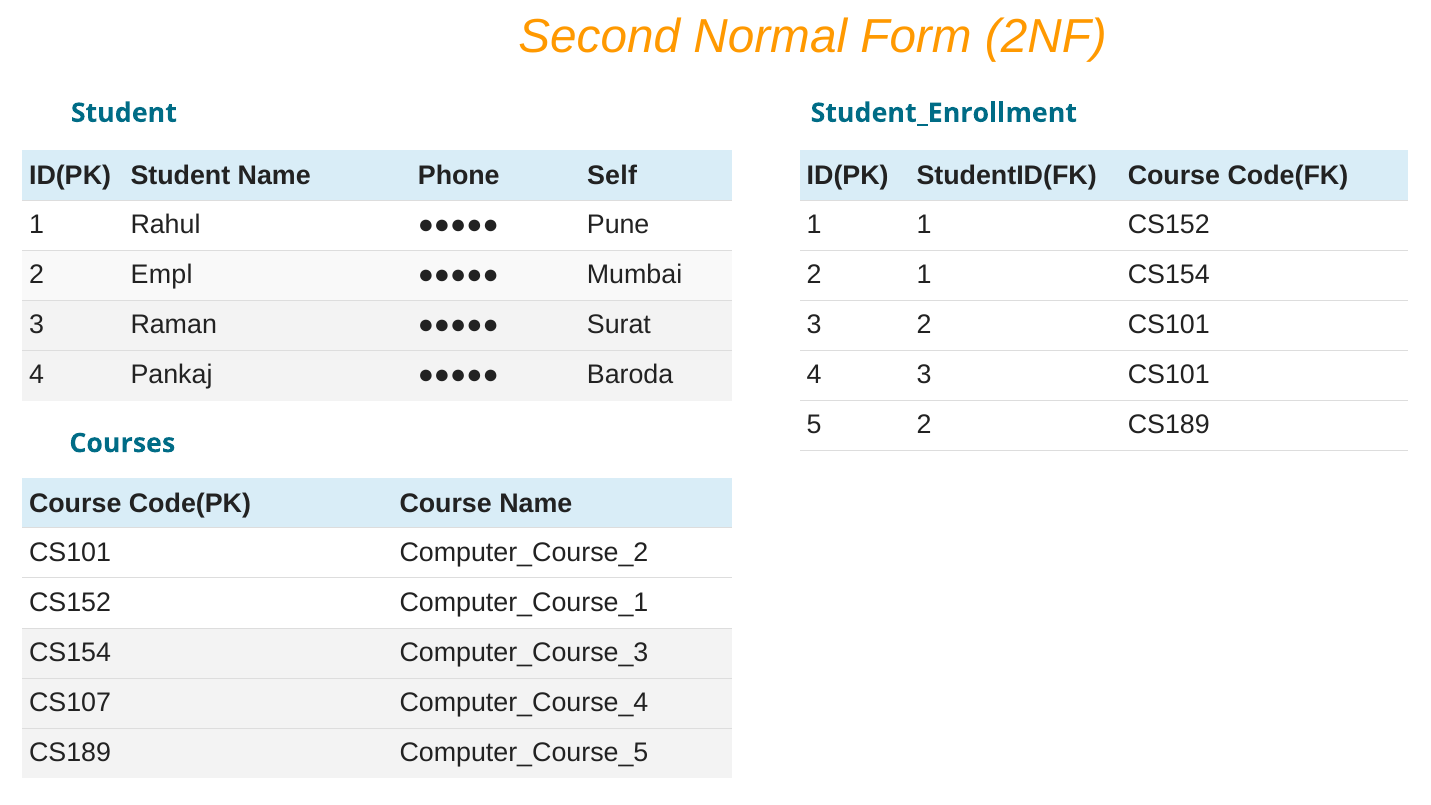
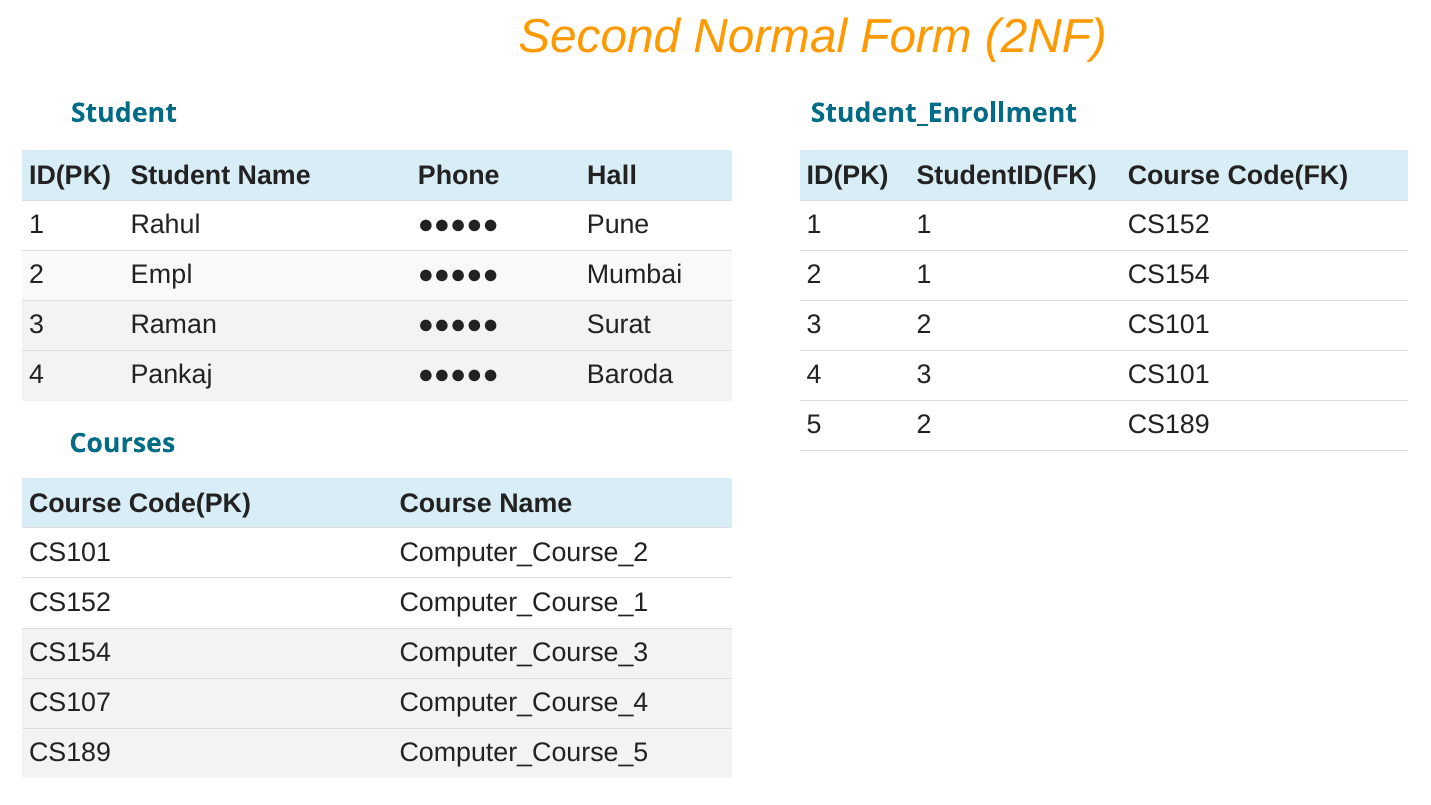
Self: Self -> Hall
